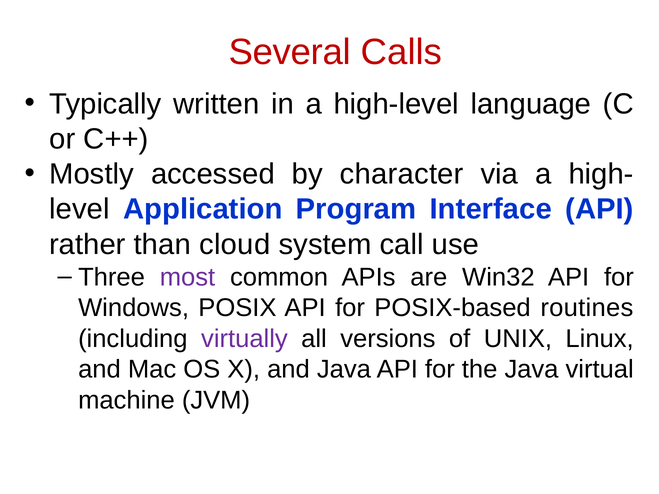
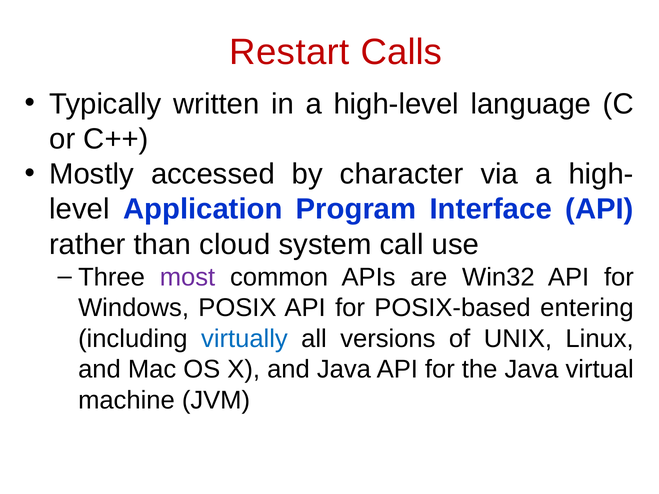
Several: Several -> Restart
routines: routines -> entering
virtually colour: purple -> blue
